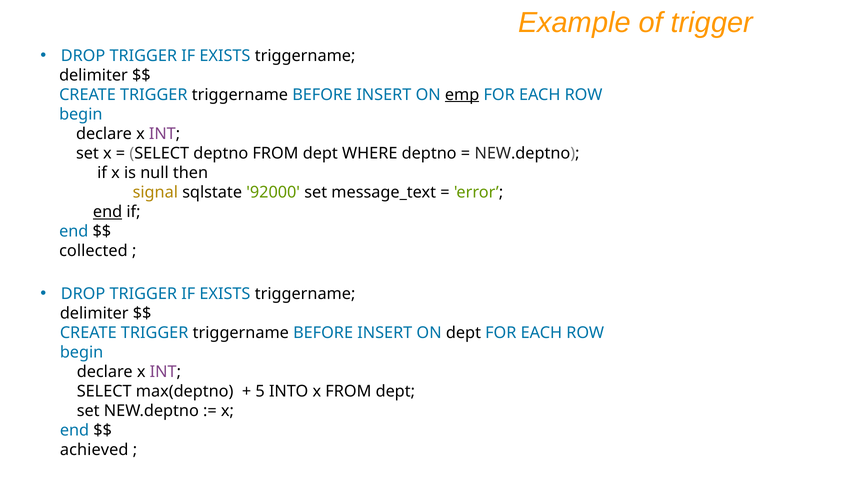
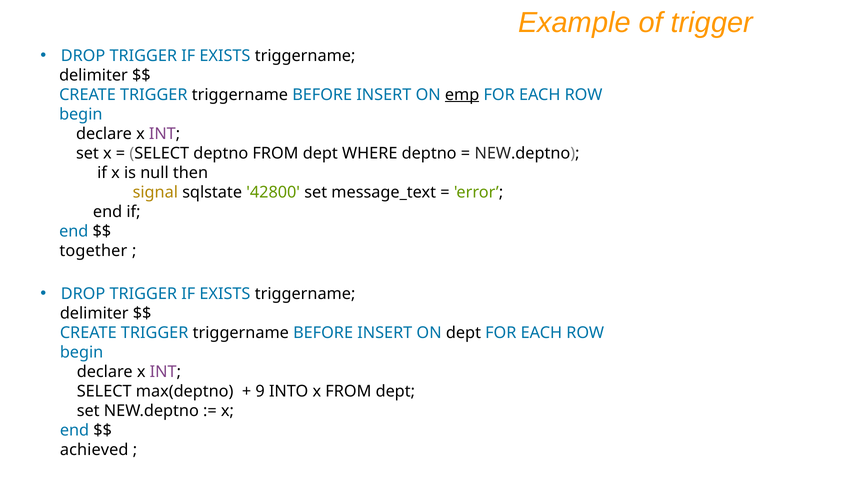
92000: 92000 -> 42800
end at (108, 212) underline: present -> none
collected: collected -> together
5: 5 -> 9
